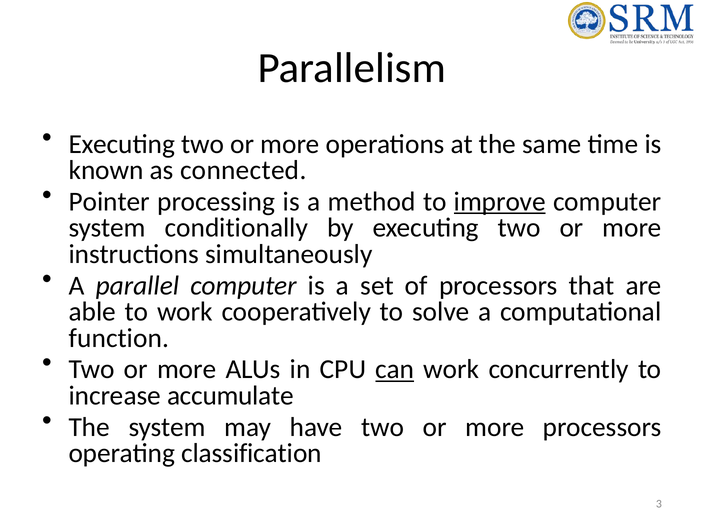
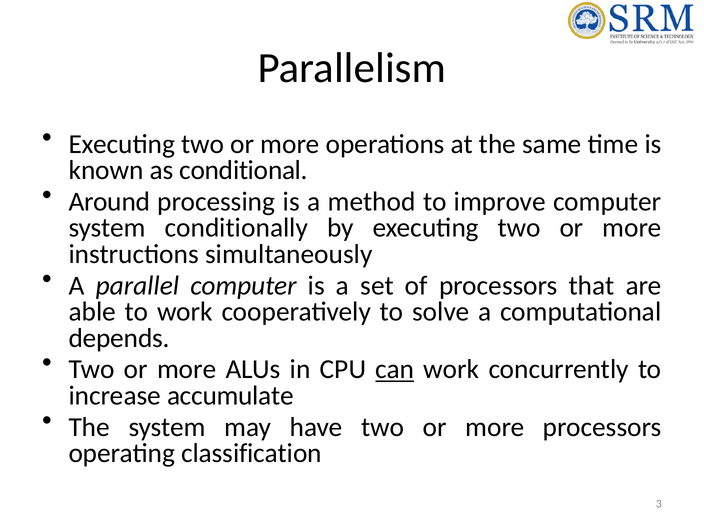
connected: connected -> conditional
Pointer: Pointer -> Around
improve underline: present -> none
function: function -> depends
